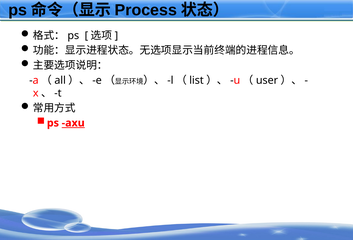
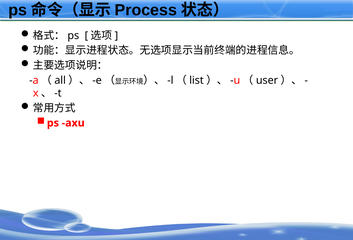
axu underline: present -> none
